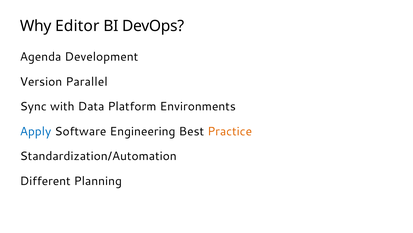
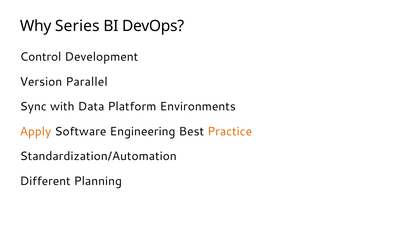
Editor: Editor -> Series
Agenda: Agenda -> Control
Apply colour: blue -> orange
